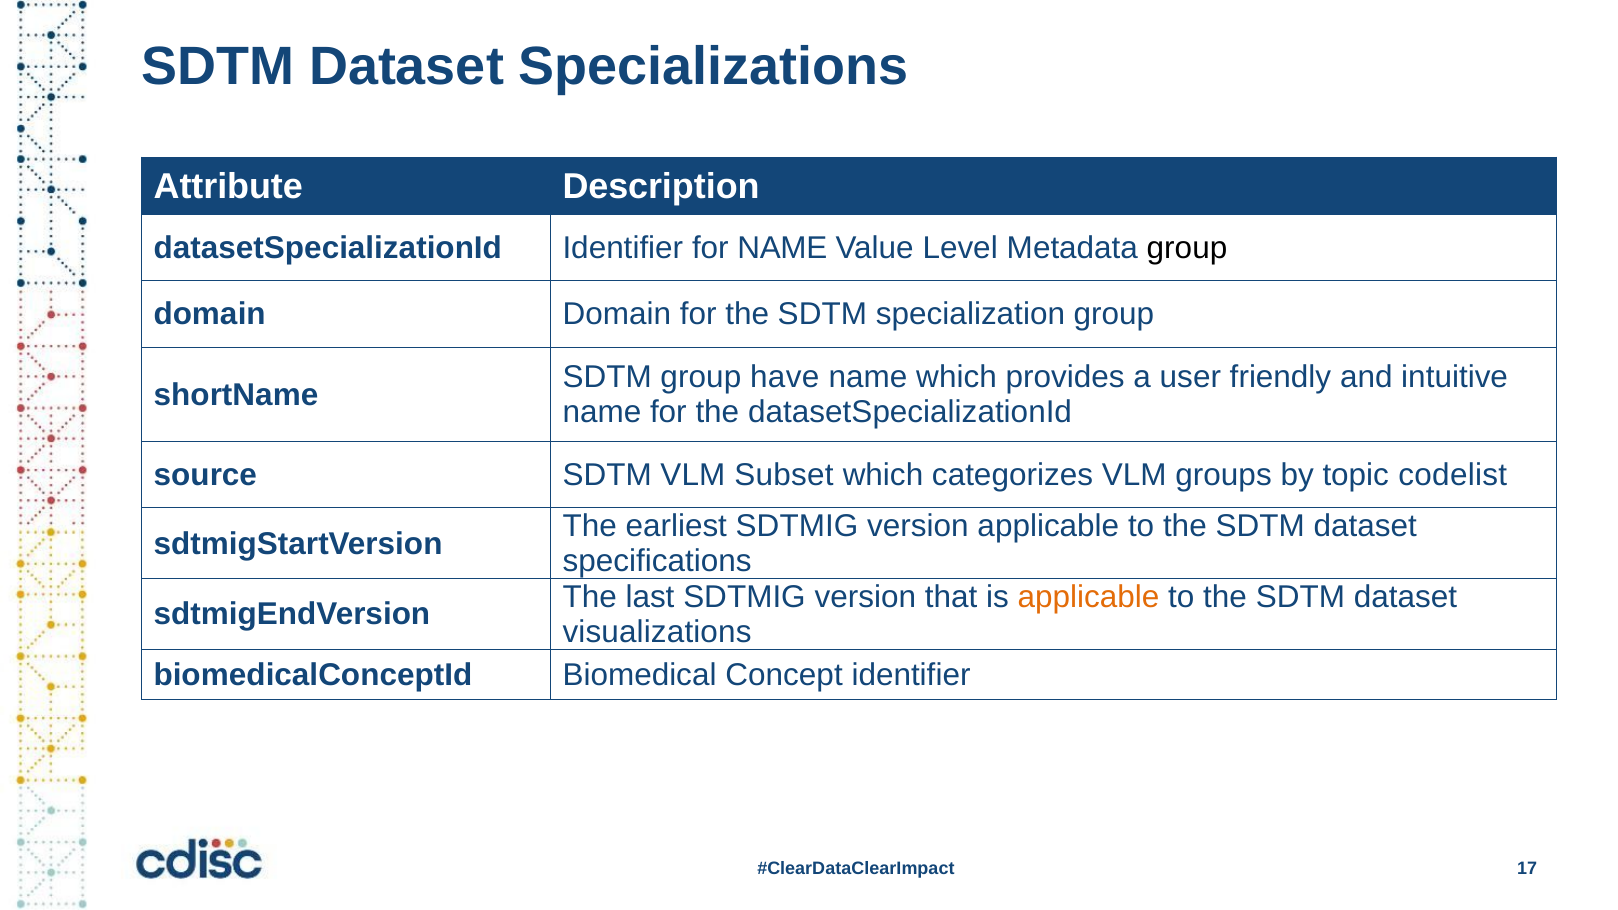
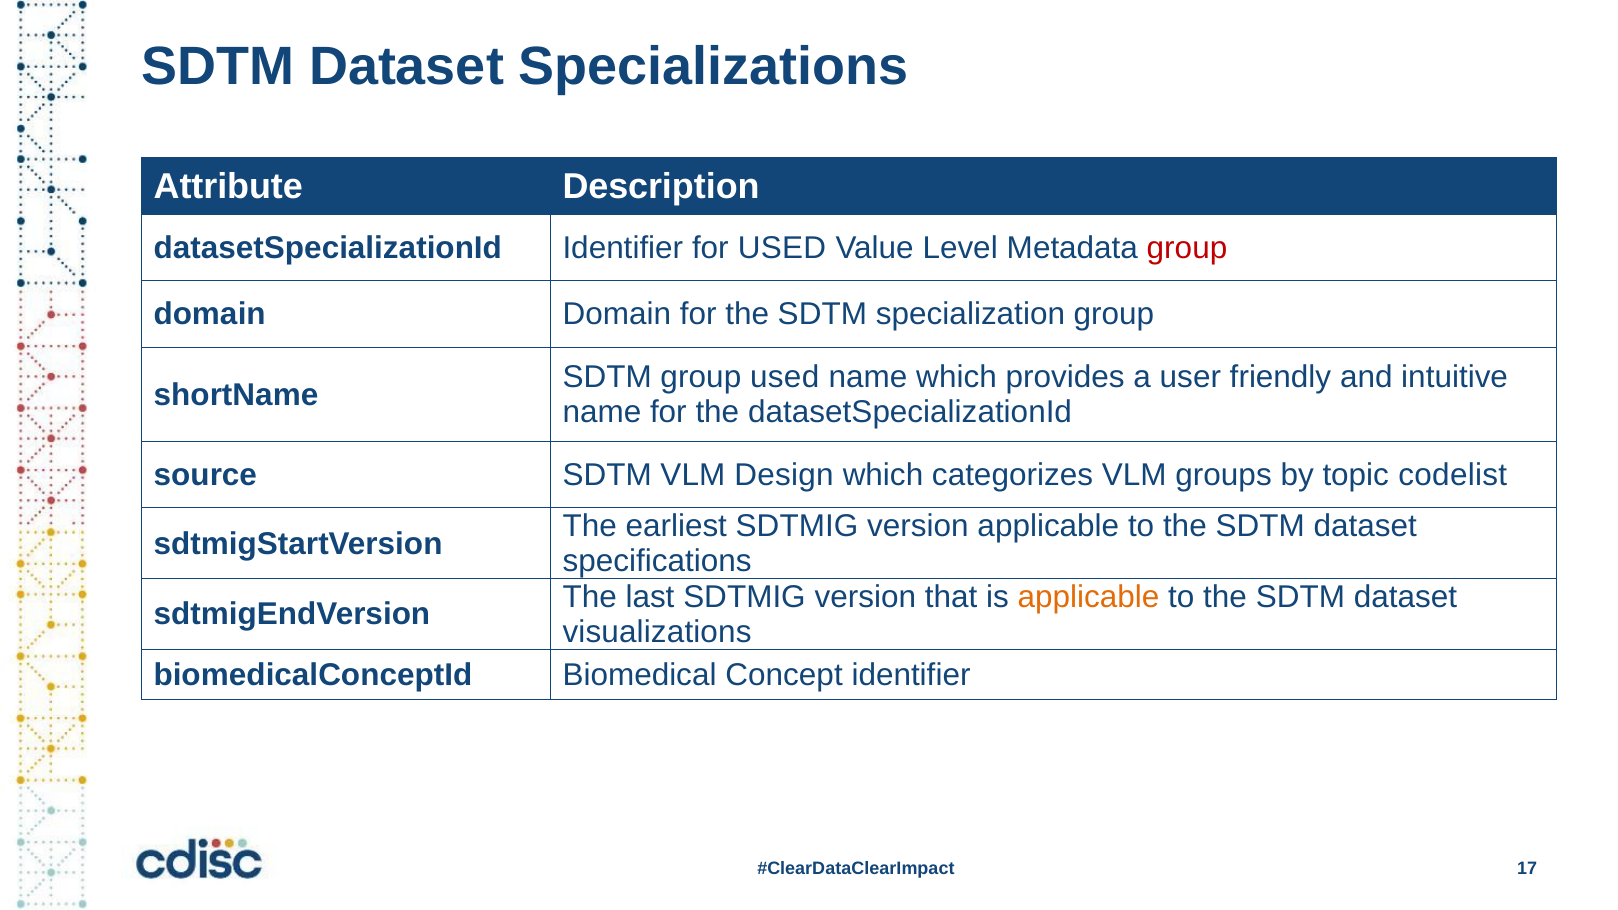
for NAME: NAME -> USED
group at (1187, 248) colour: black -> red
group have: have -> used
Subset: Subset -> Design
